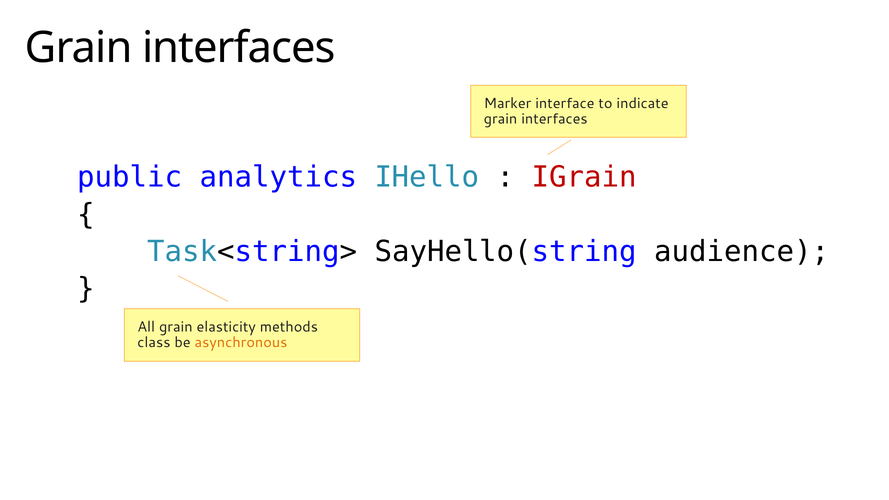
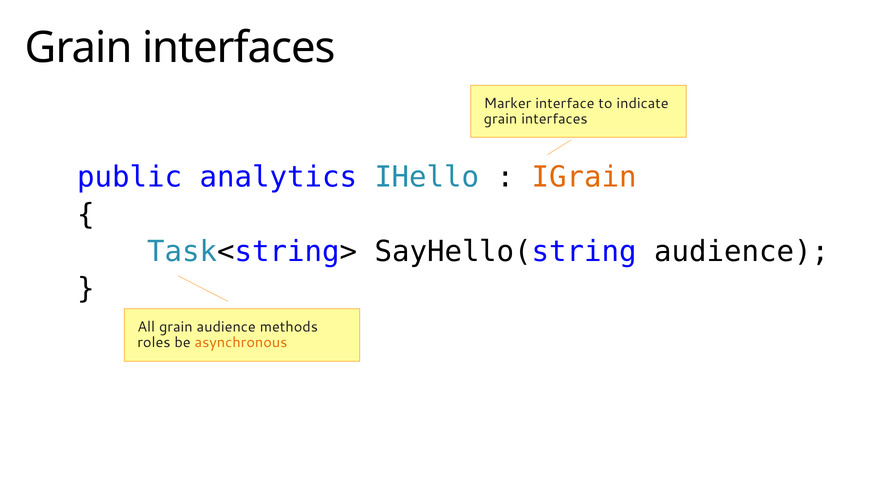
IGrain colour: red -> orange
grain elasticity: elasticity -> audience
class: class -> roles
